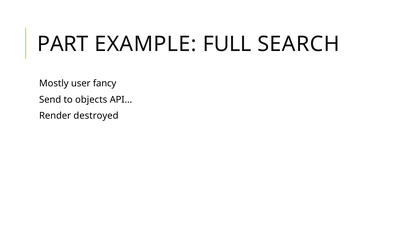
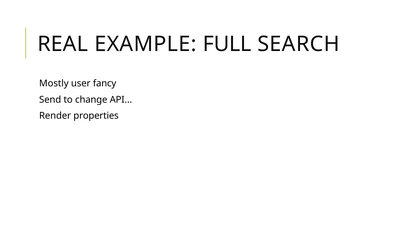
PART: PART -> REAL
objects: objects -> change
destroyed: destroyed -> properties
